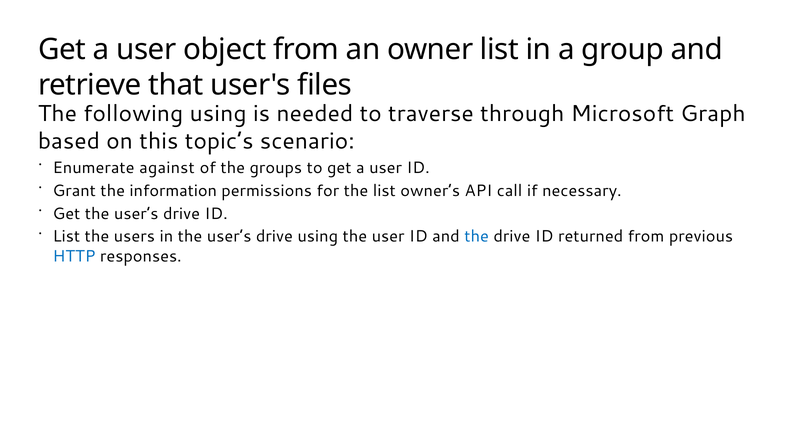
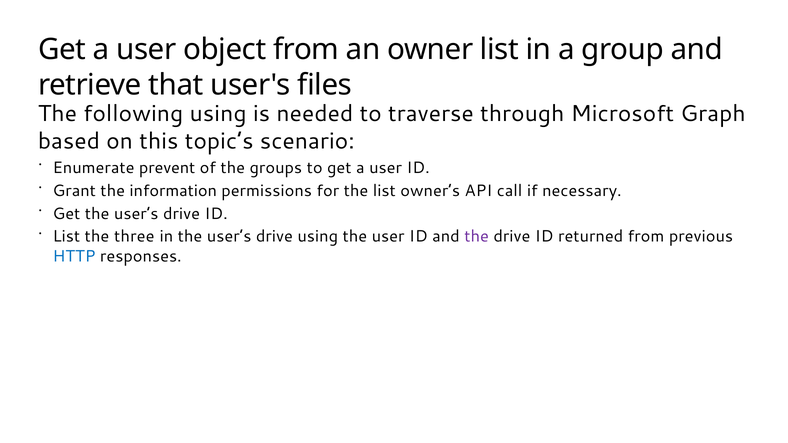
against: against -> prevent
users: users -> three
the at (477, 237) colour: blue -> purple
